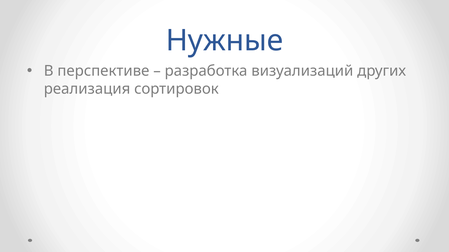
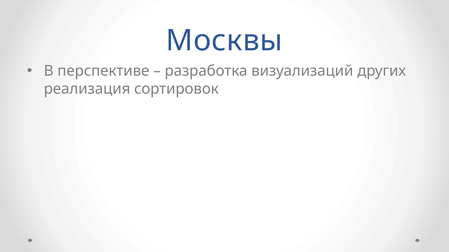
Нужные: Нужные -> Москвы
